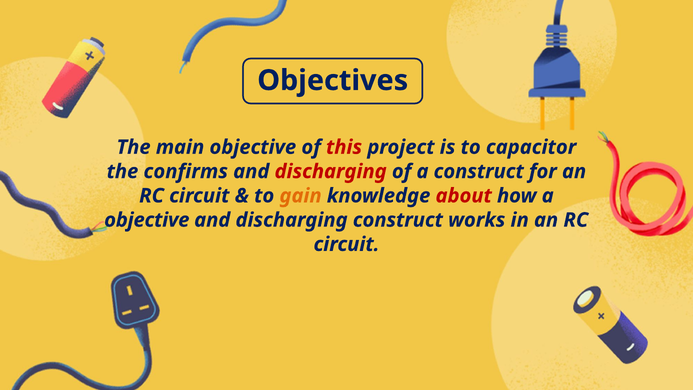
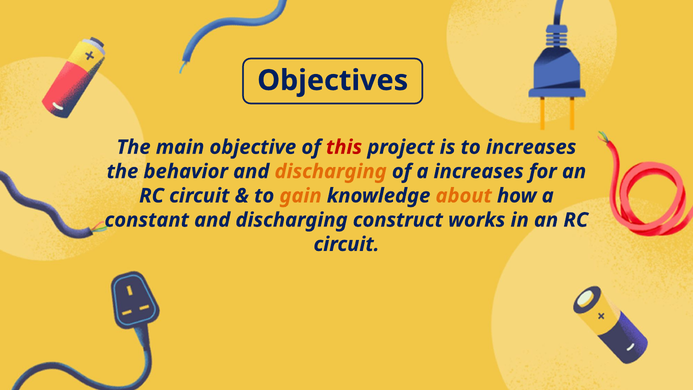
to capacitor: capacitor -> increases
confirms: confirms -> behavior
discharging at (331, 171) colour: red -> orange
a construct: construct -> increases
about colour: red -> orange
objective at (147, 220): objective -> constant
